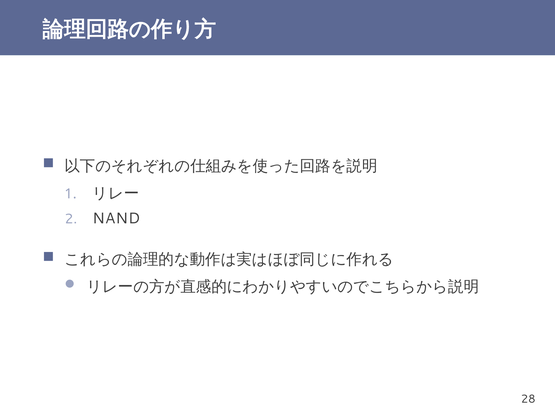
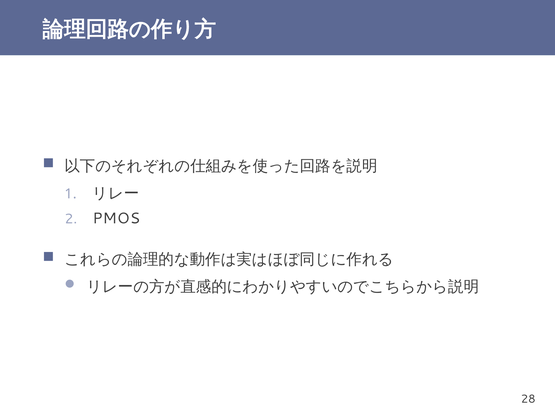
NAND: NAND -> PMOS
